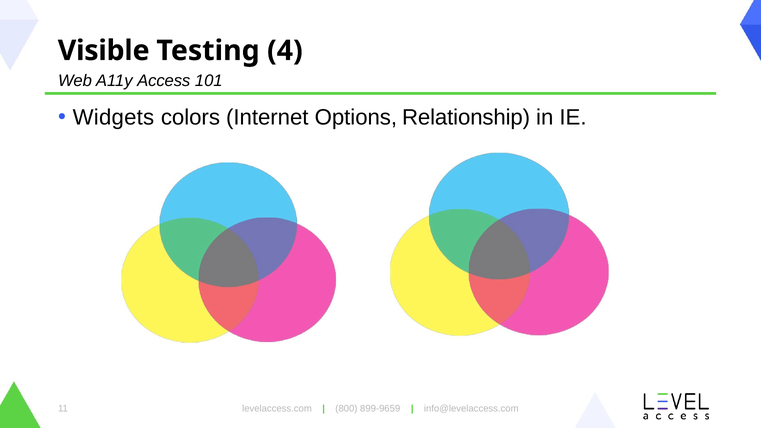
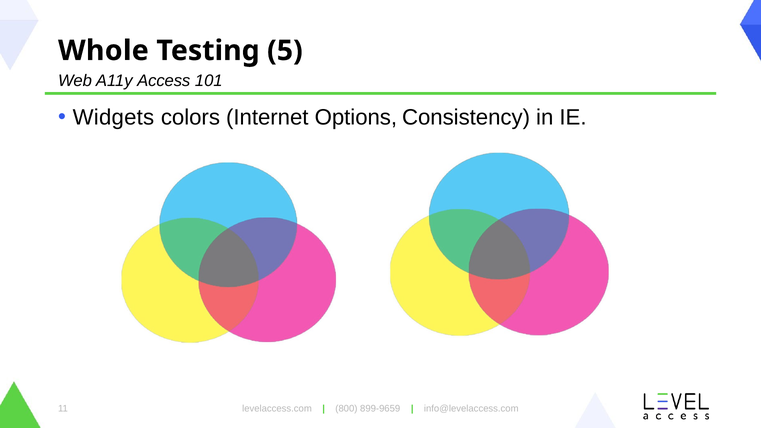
Visible: Visible -> Whole
4: 4 -> 5
Relationship: Relationship -> Consistency
